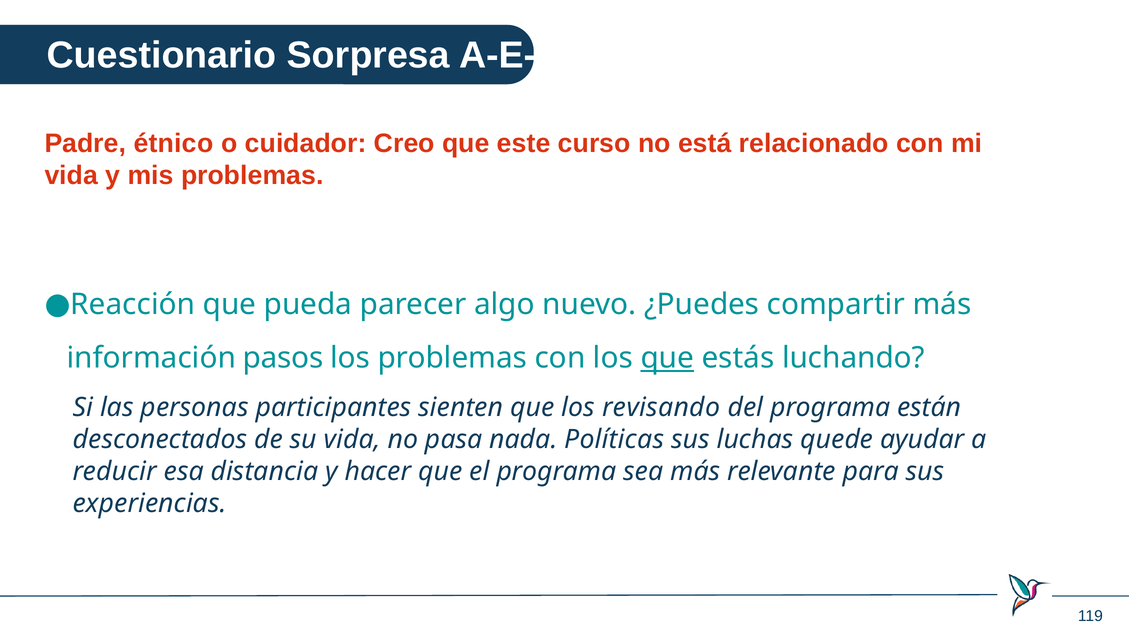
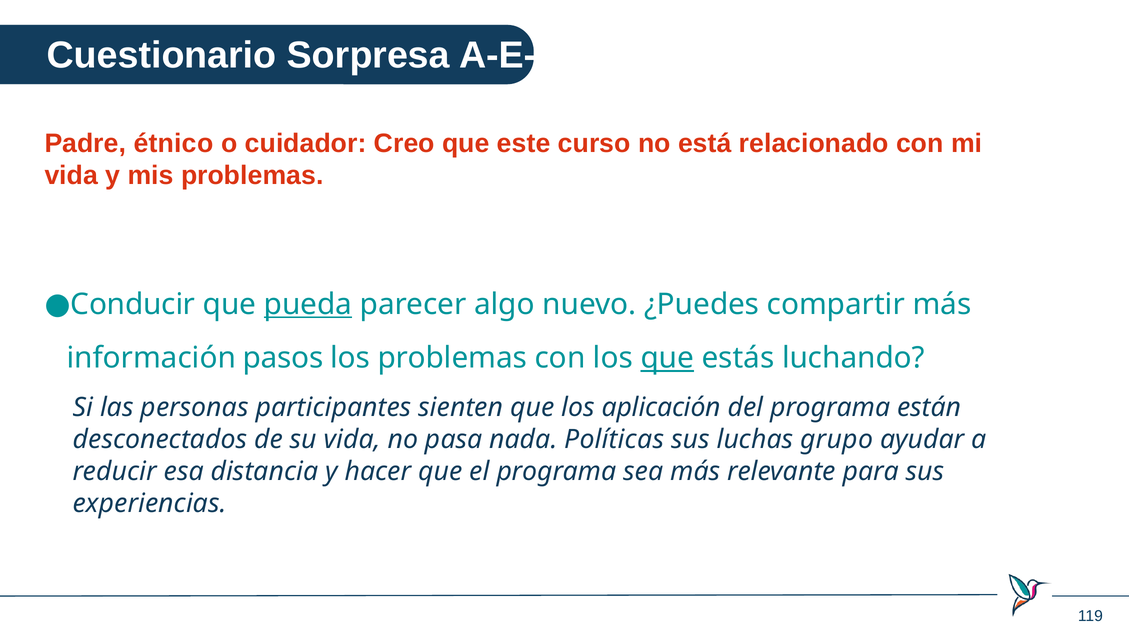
Reacción: Reacción -> Conducir
pueda underline: none -> present
revisando: revisando -> aplicación
quede: quede -> grupo
